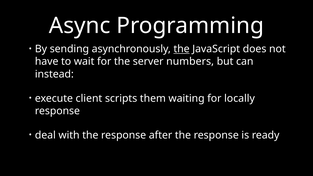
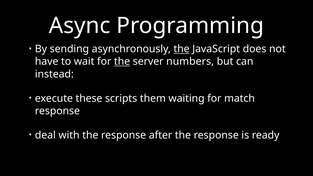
the at (122, 62) underline: none -> present
client: client -> these
locally: locally -> match
